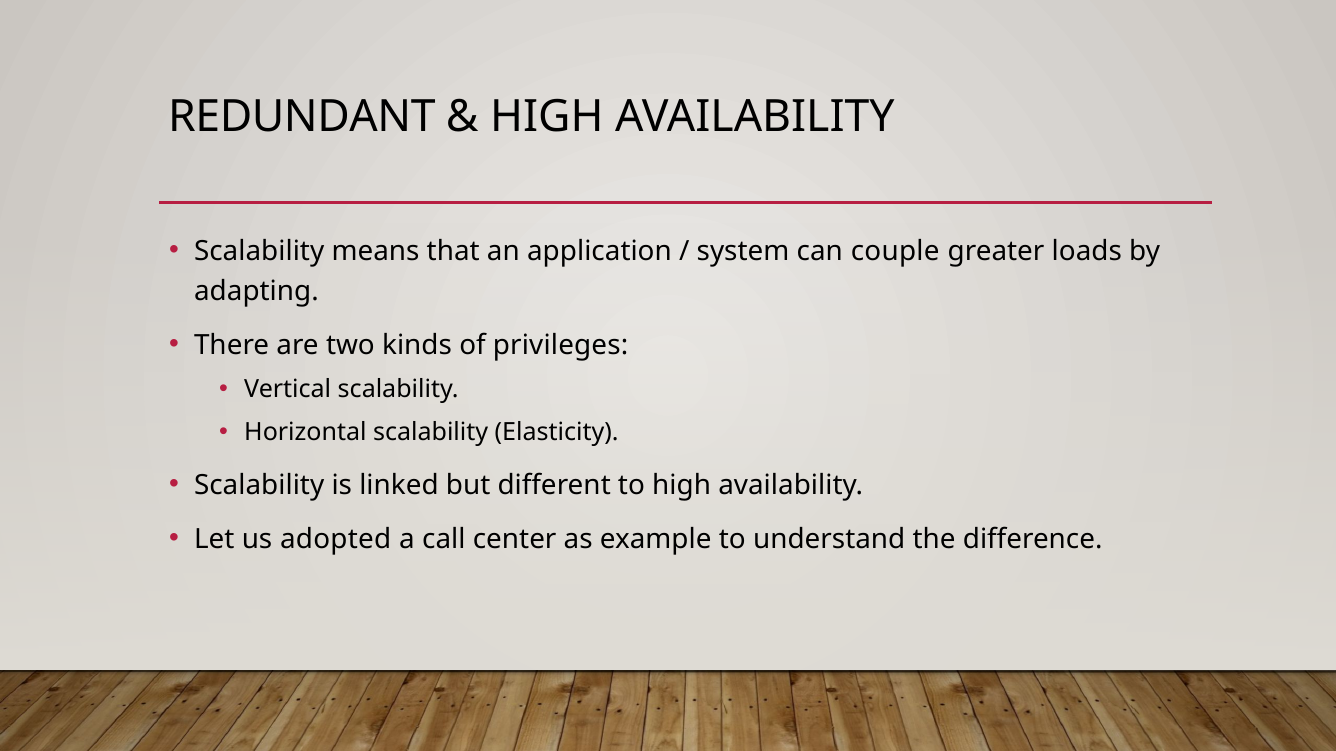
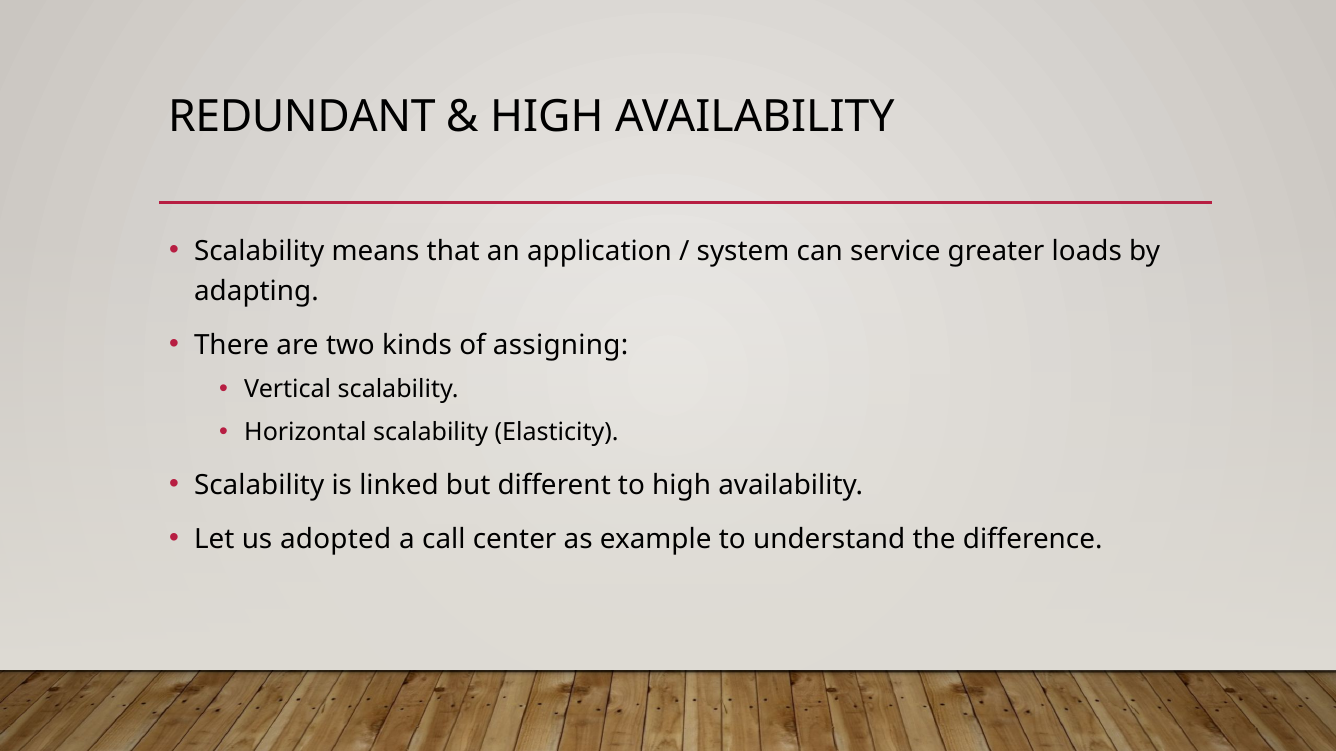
couple: couple -> service
privileges: privileges -> assigning
